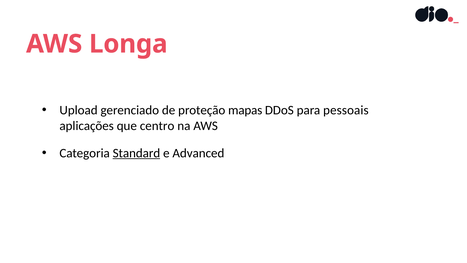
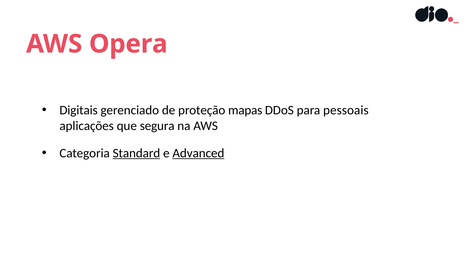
Longa: Longa -> Opera
Upload: Upload -> Digitais
centro: centro -> segura
Advanced underline: none -> present
